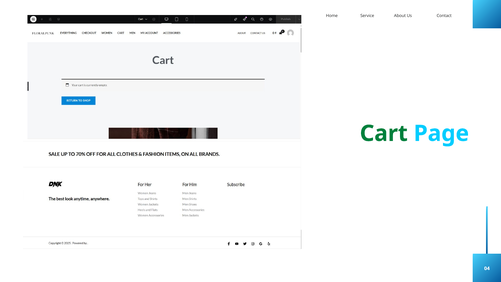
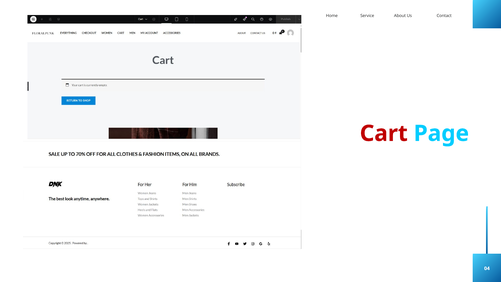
Cart colour: green -> red
